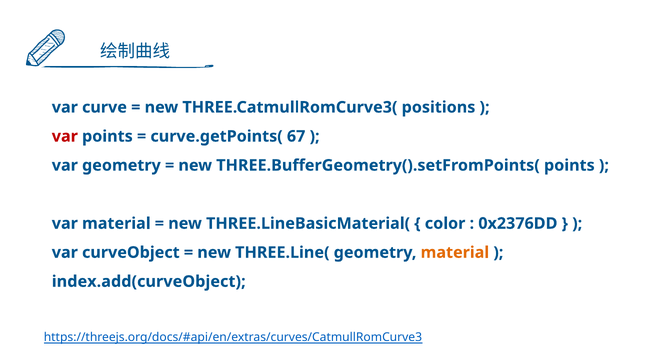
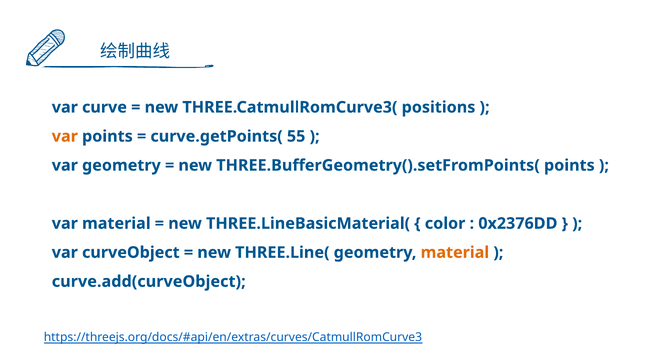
var at (65, 136) colour: red -> orange
67: 67 -> 55
index.add(curveObject: index.add(curveObject -> curve.add(curveObject
